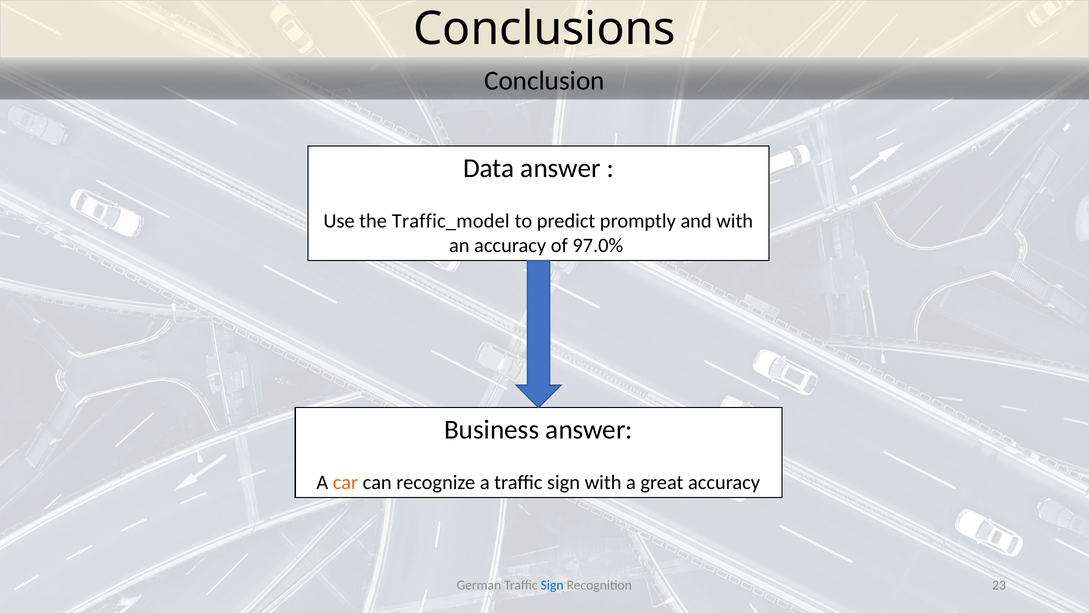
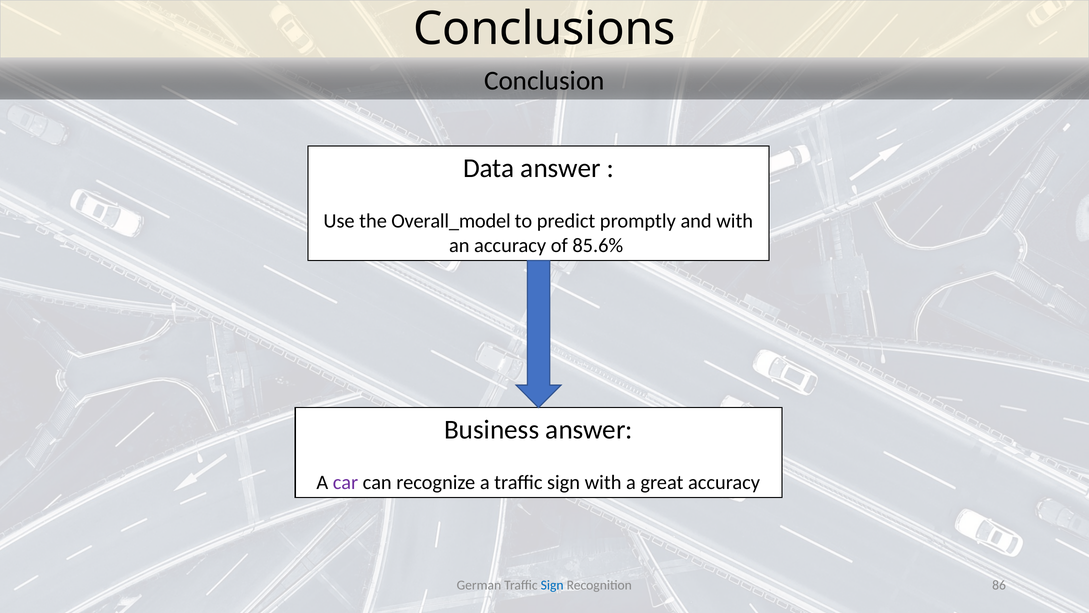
Traffic_model: Traffic_model -> Overall_model
97.0%: 97.0% -> 85.6%
car colour: orange -> purple
23: 23 -> 86
